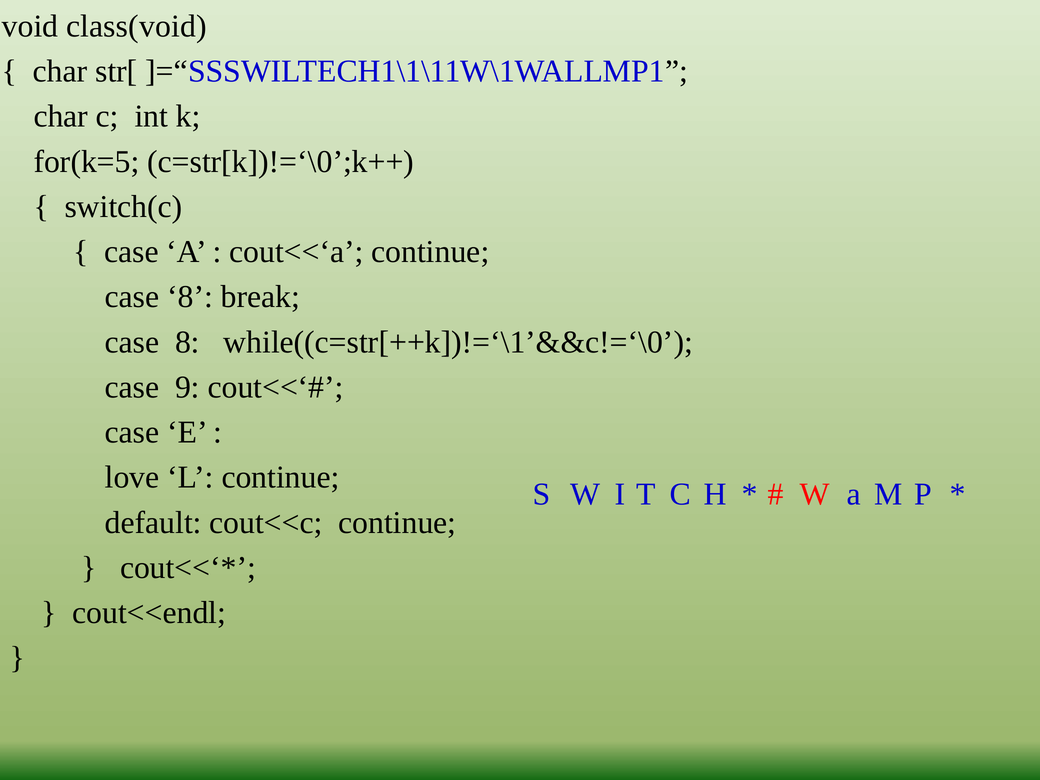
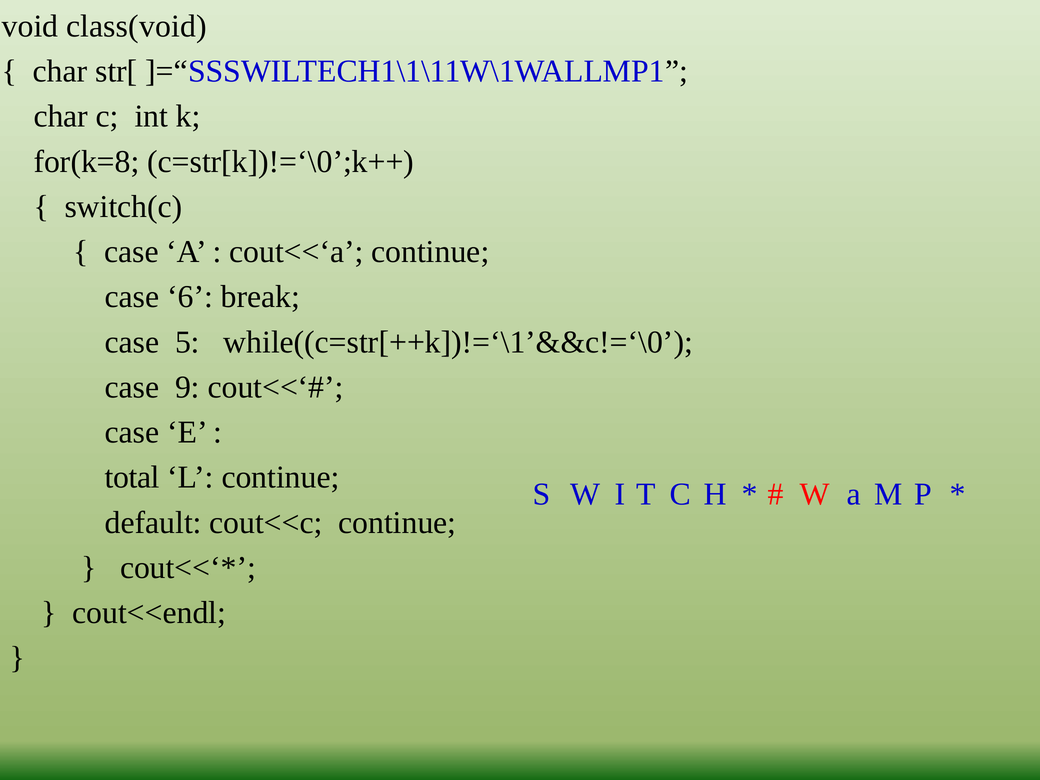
for(k=5: for(k=5 -> for(k=8
8 at (190, 297): 8 -> 6
8 at (187, 342): 8 -> 5
love: love -> total
